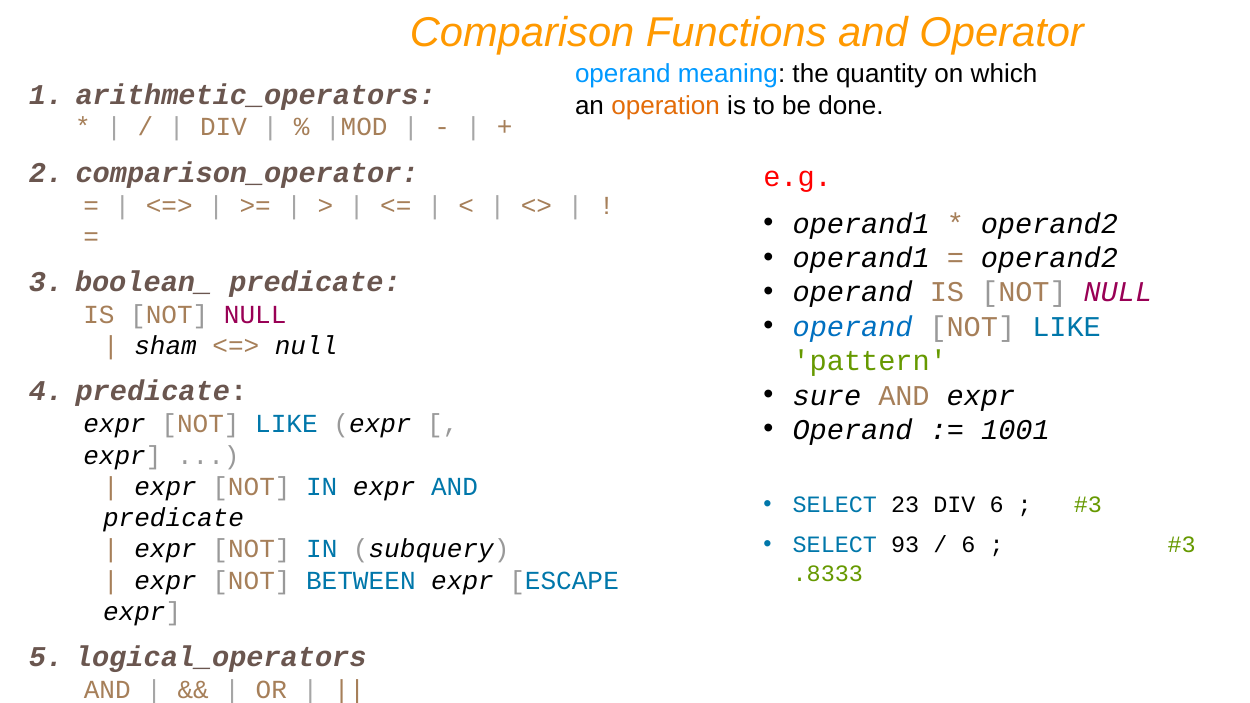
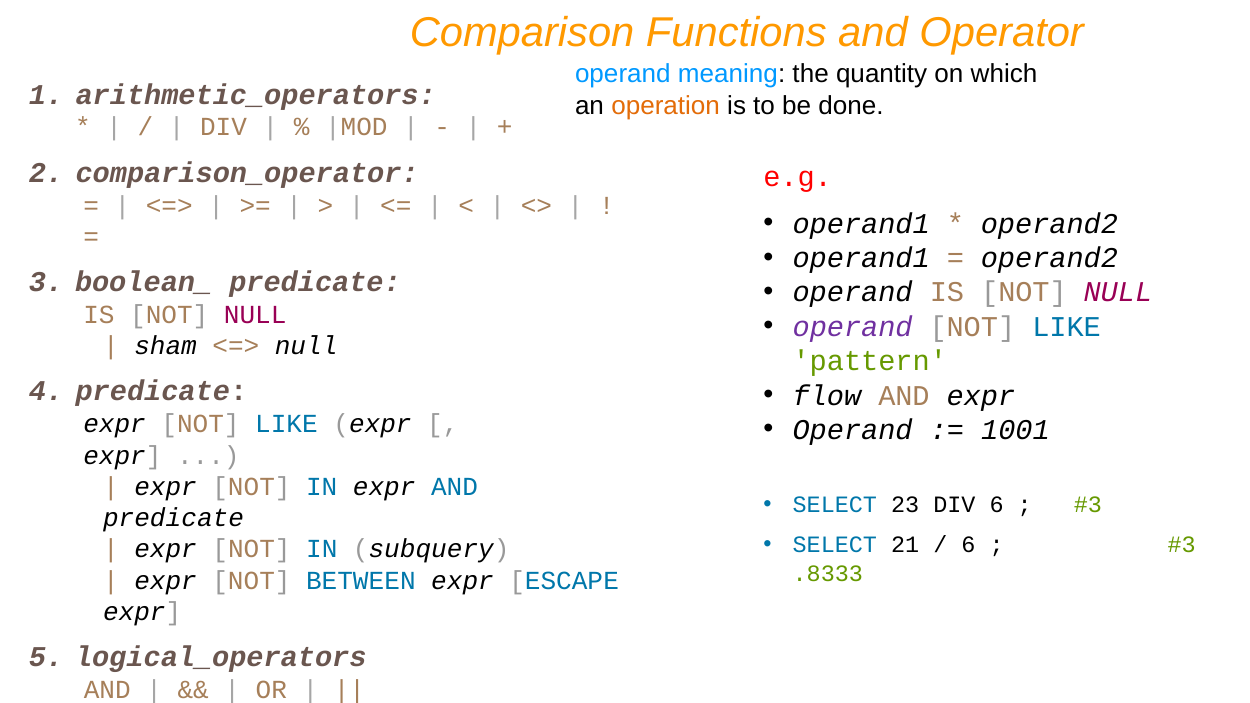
operand at (853, 327) colour: blue -> purple
sure: sure -> flow
93: 93 -> 21
